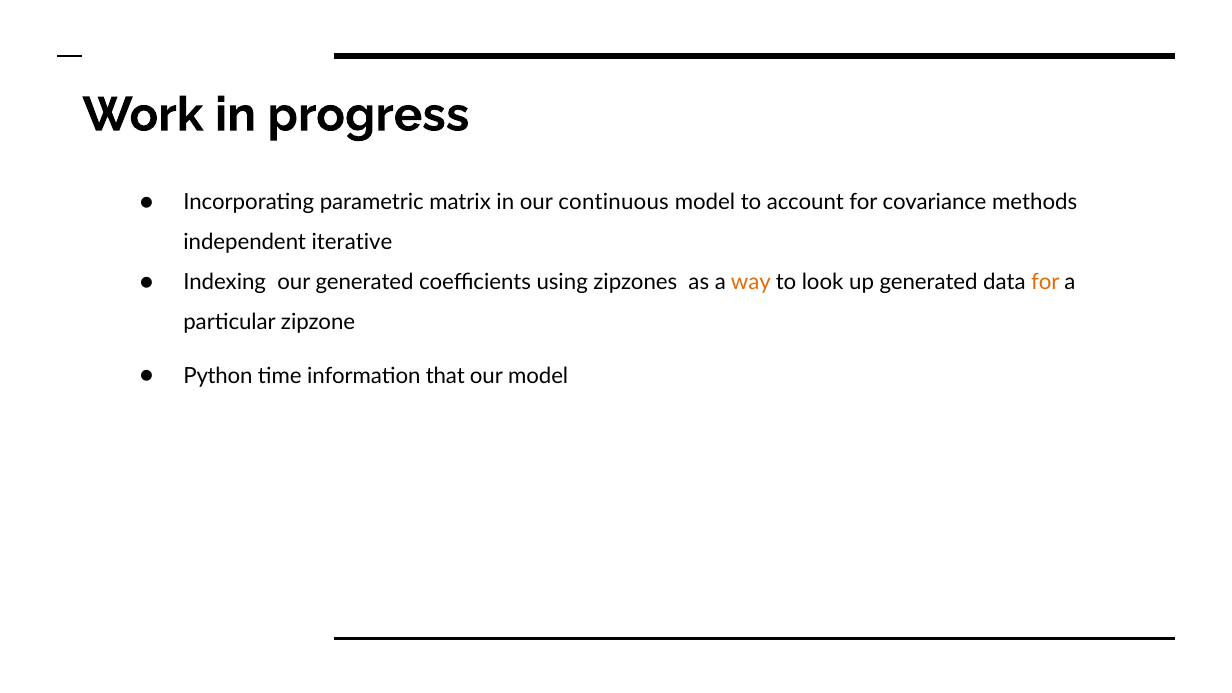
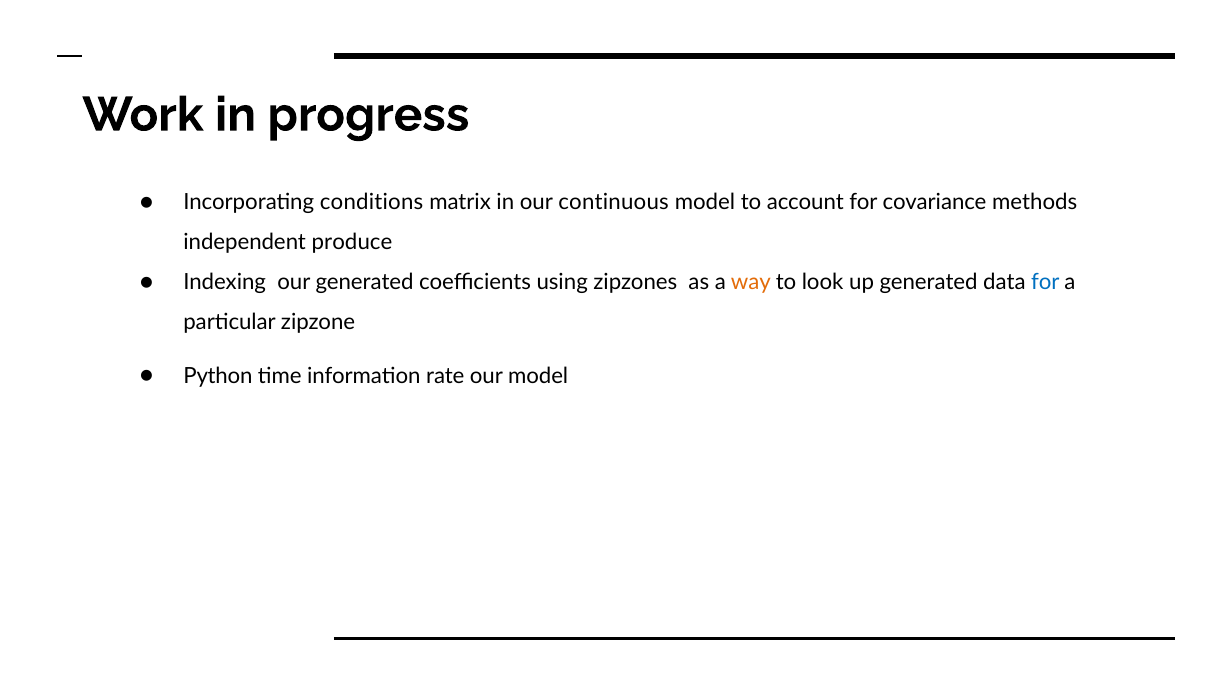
parametric: parametric -> conditions
iterative: iterative -> produce
for at (1045, 283) colour: orange -> blue
that: that -> rate
